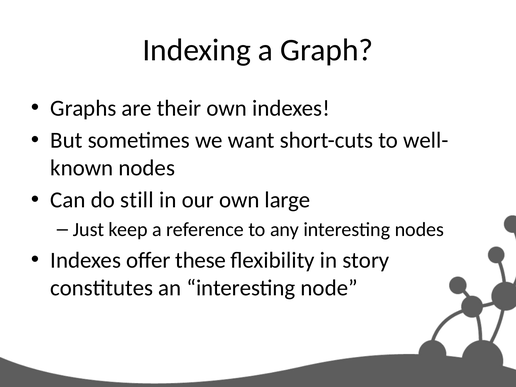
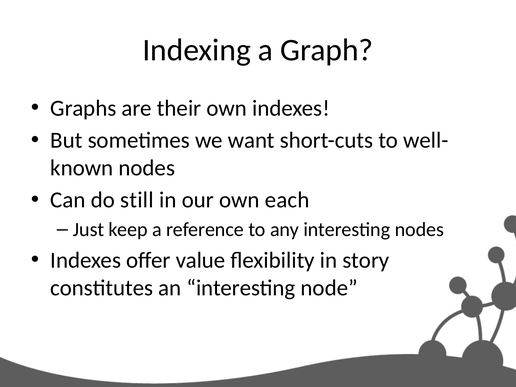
large: large -> each
these: these -> value
